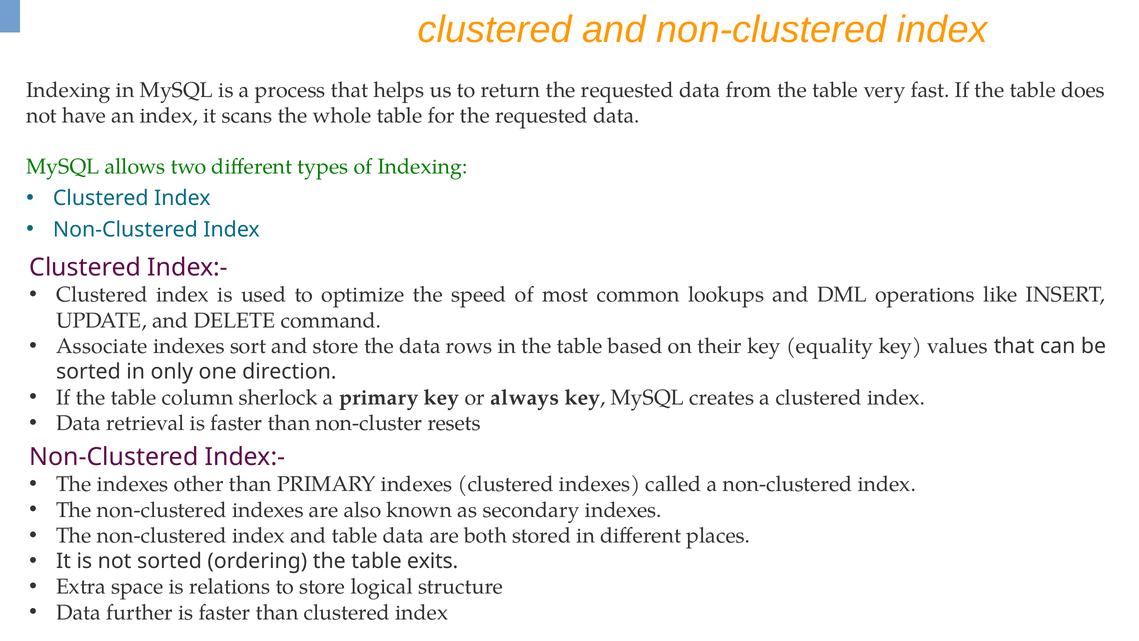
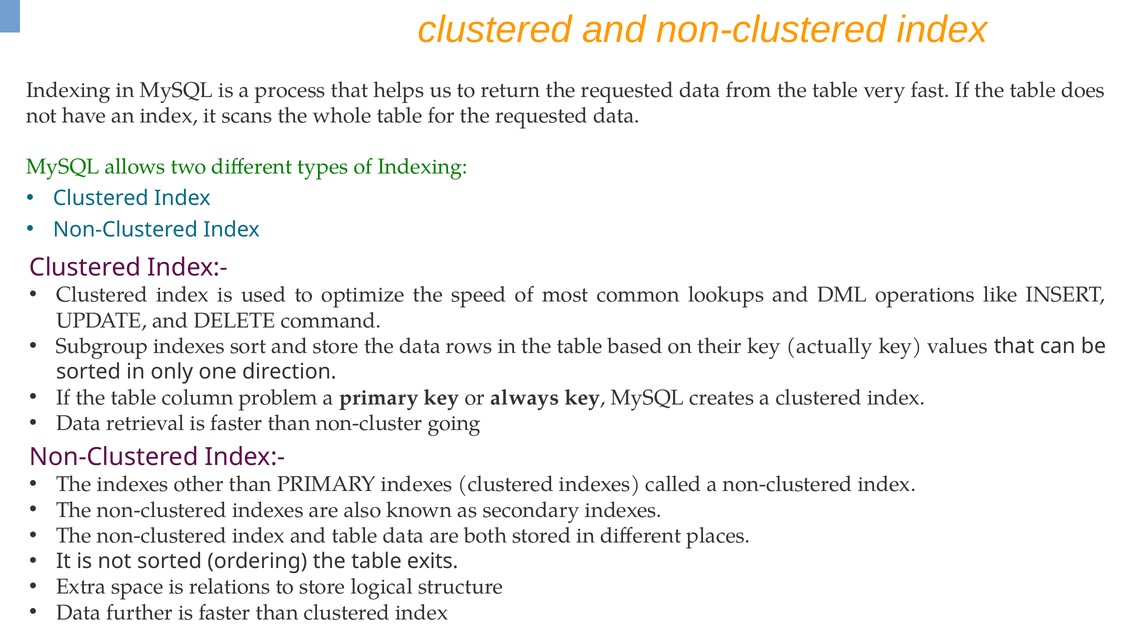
Associate: Associate -> Subgroup
equality: equality -> actually
sherlock: sherlock -> problem
resets: resets -> going
